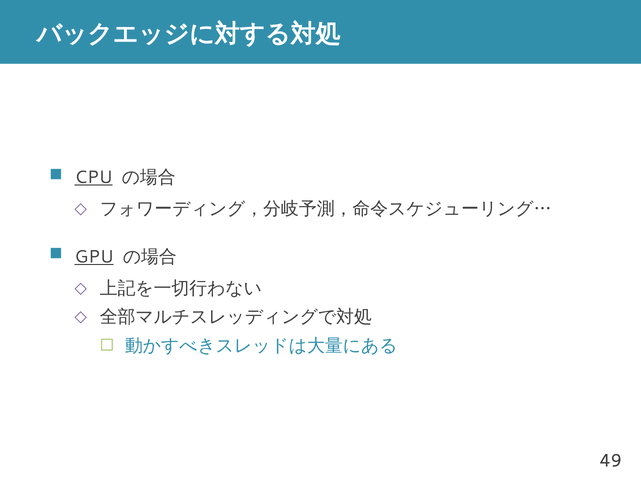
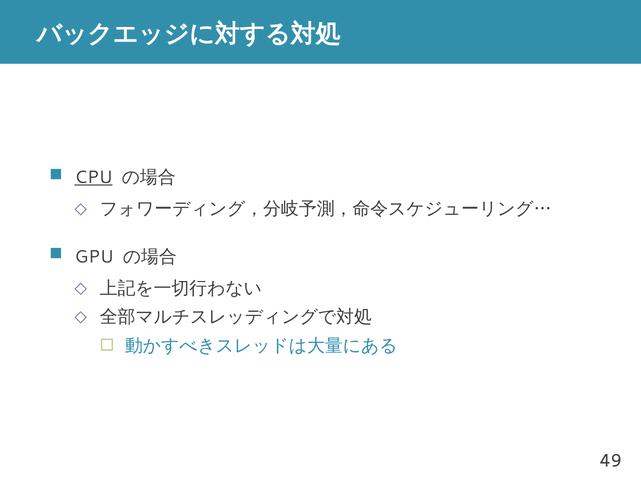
GPU underline: present -> none
